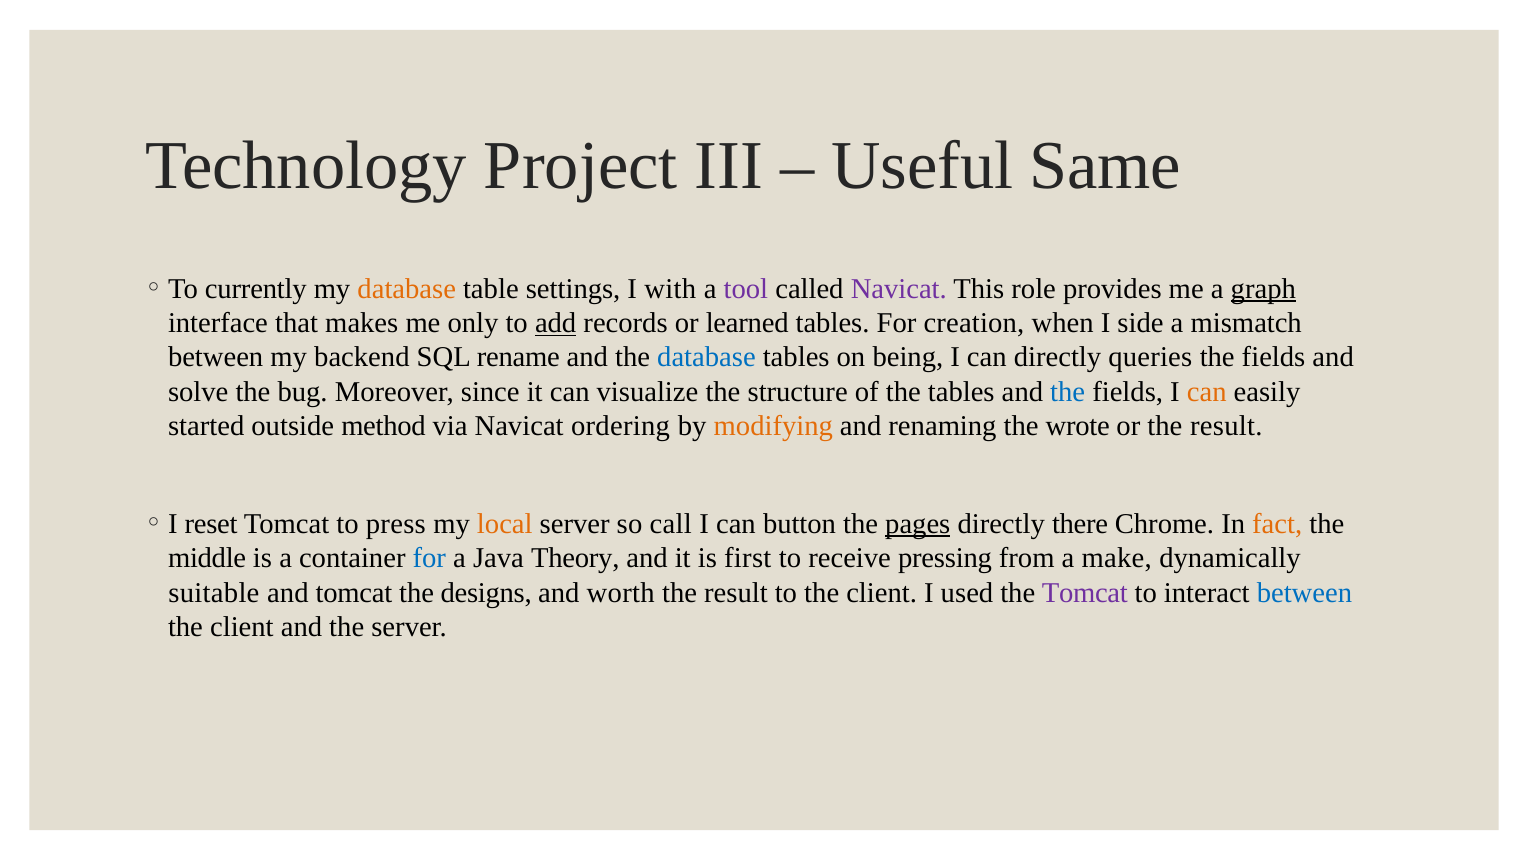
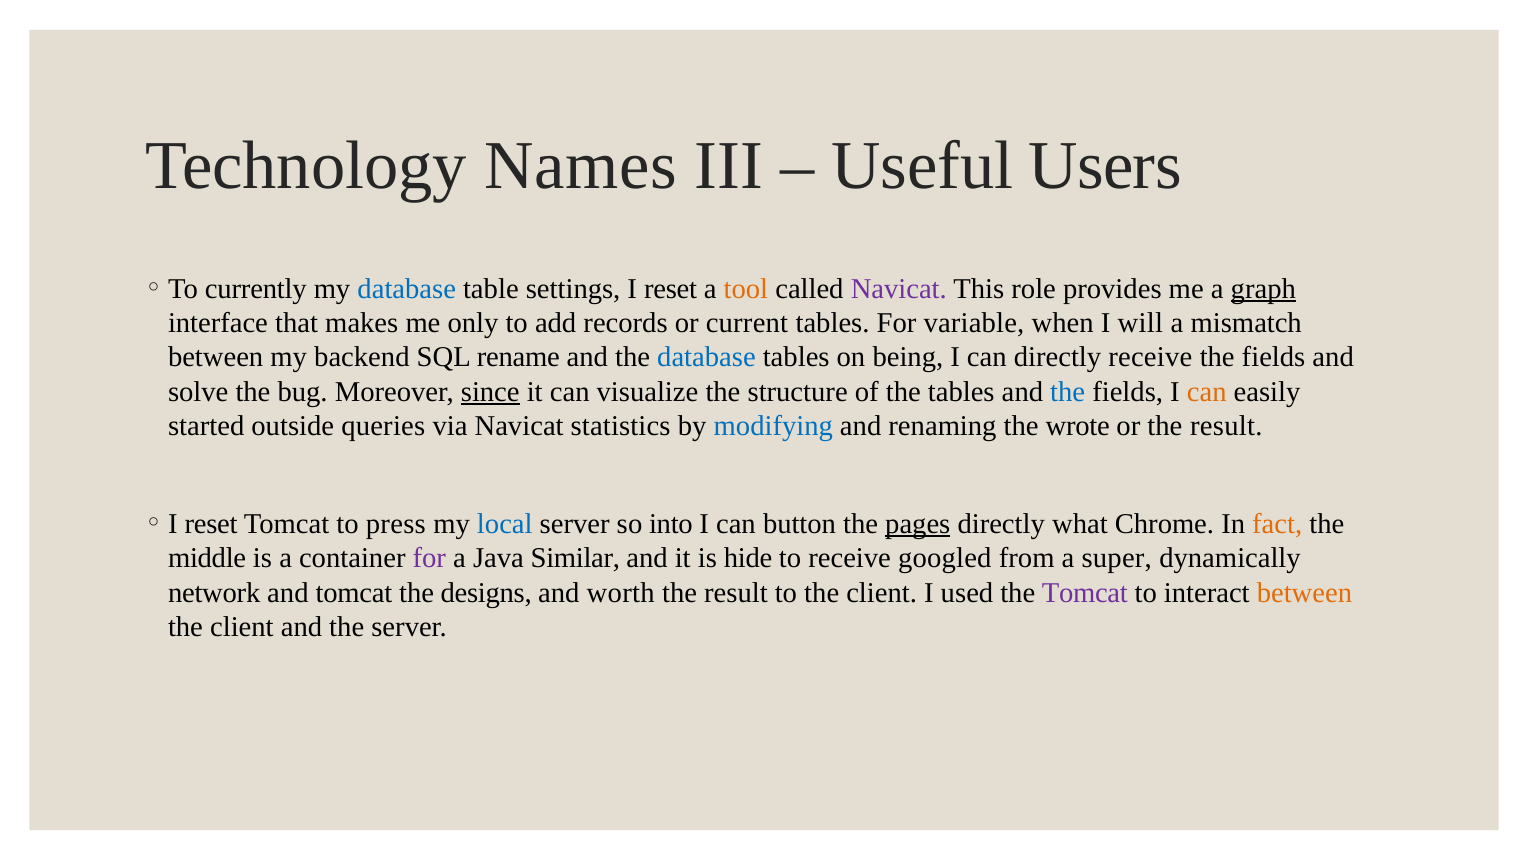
Project: Project -> Names
Same: Same -> Users
database at (407, 289) colour: orange -> blue
I with: with -> reset
tool colour: purple -> orange
add underline: present -> none
learned: learned -> current
creation: creation -> variable
side: side -> will
directly queries: queries -> receive
since underline: none -> present
method: method -> queries
ordering: ordering -> statistics
modifying colour: orange -> blue
local colour: orange -> blue
call: call -> into
there: there -> what
for at (429, 558) colour: blue -> purple
Theory: Theory -> Similar
first: first -> hide
pressing: pressing -> googled
make: make -> super
suitable: suitable -> network
between at (1304, 592) colour: blue -> orange
